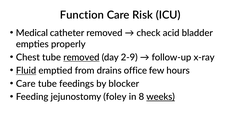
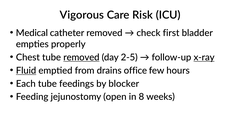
Function: Function -> Vigorous
acid: acid -> first
2-9: 2-9 -> 2-5
x-ray underline: none -> present
Care at (26, 83): Care -> Each
foley: foley -> open
weeks underline: present -> none
